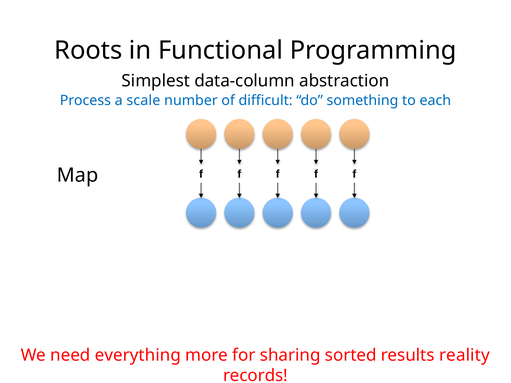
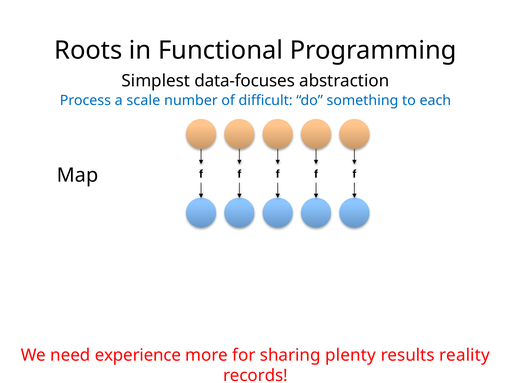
data-column: data-column -> data-focuses
everything: everything -> experience
sorted: sorted -> plenty
